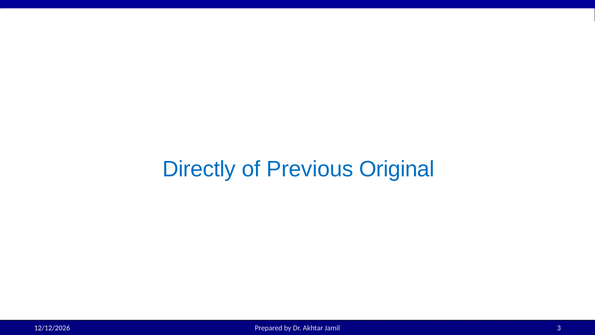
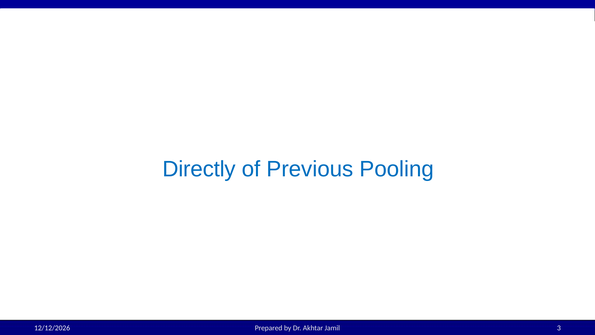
Original: Original -> Pooling
